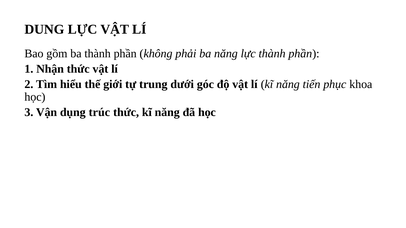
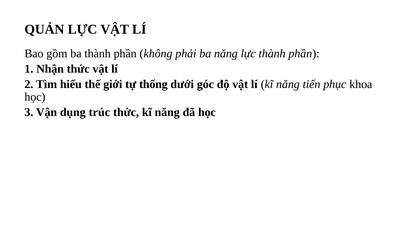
DUNG: DUNG -> QUẢN
trung: trung -> thống
